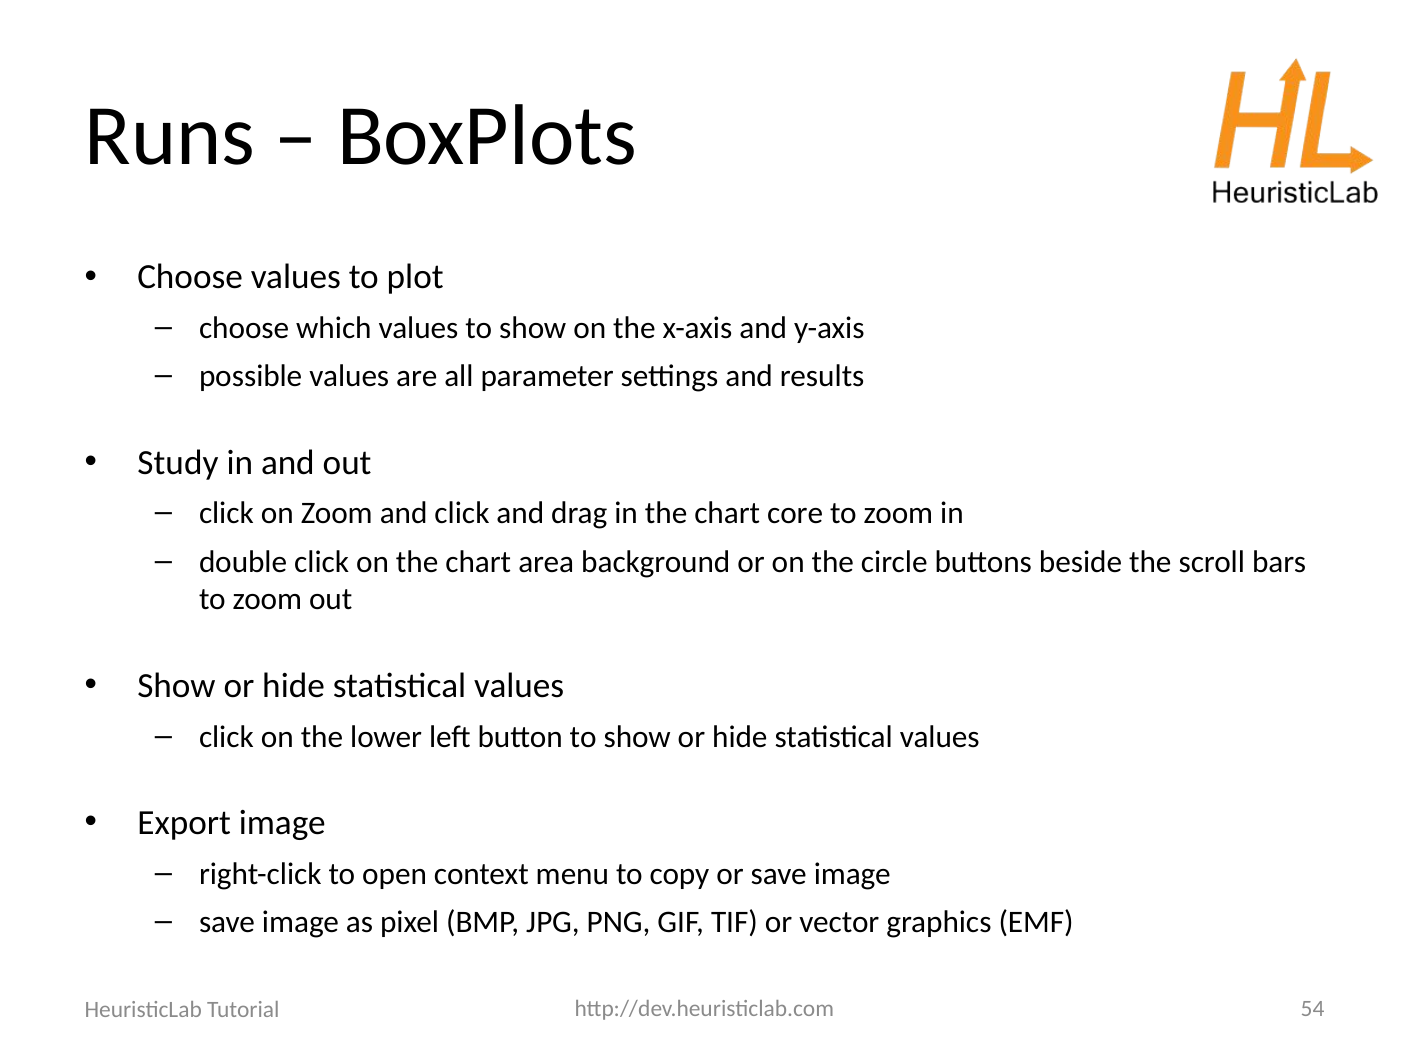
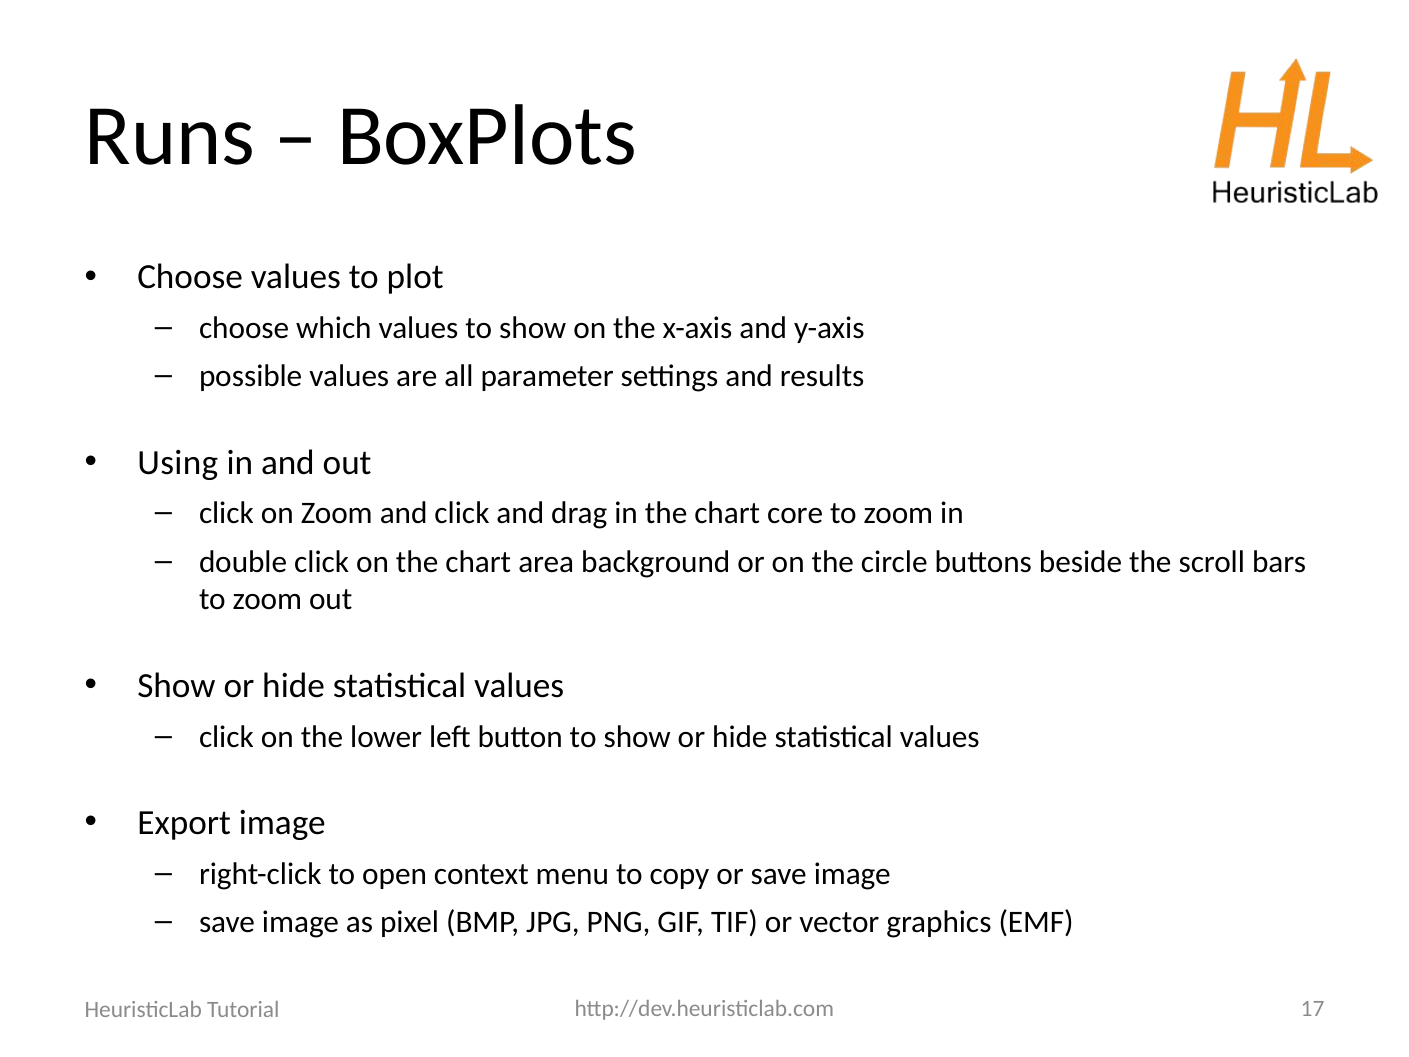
Study: Study -> Using
54: 54 -> 17
